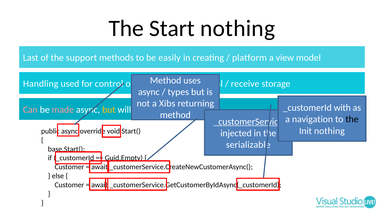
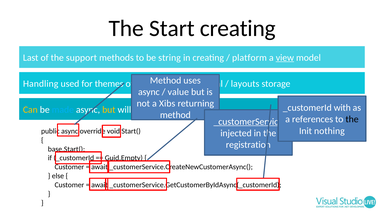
Start nothing: nothing -> creating
easily: easily -> string
view underline: none -> present
control: control -> themes
receive: receive -> layouts
types: types -> value
Can colour: pink -> yellow
made colour: pink -> light blue
navigation: navigation -> references
serializable: serializable -> registration
